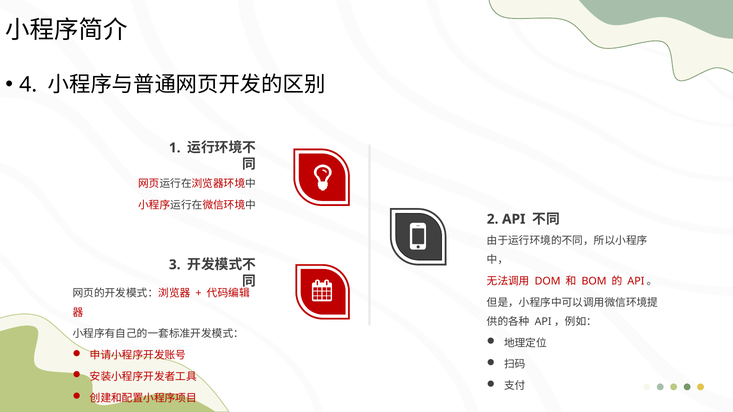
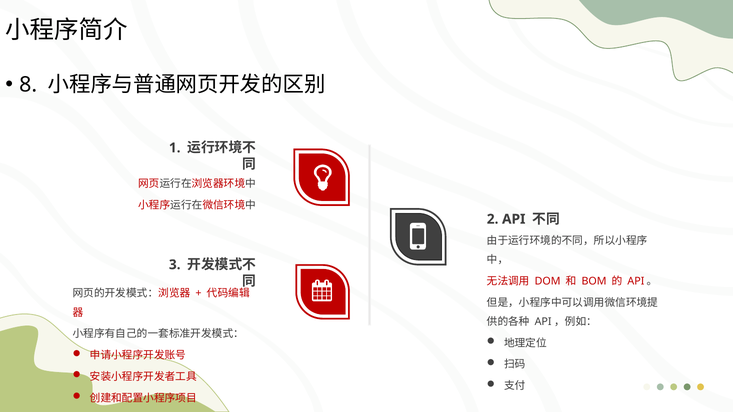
4: 4 -> 8
